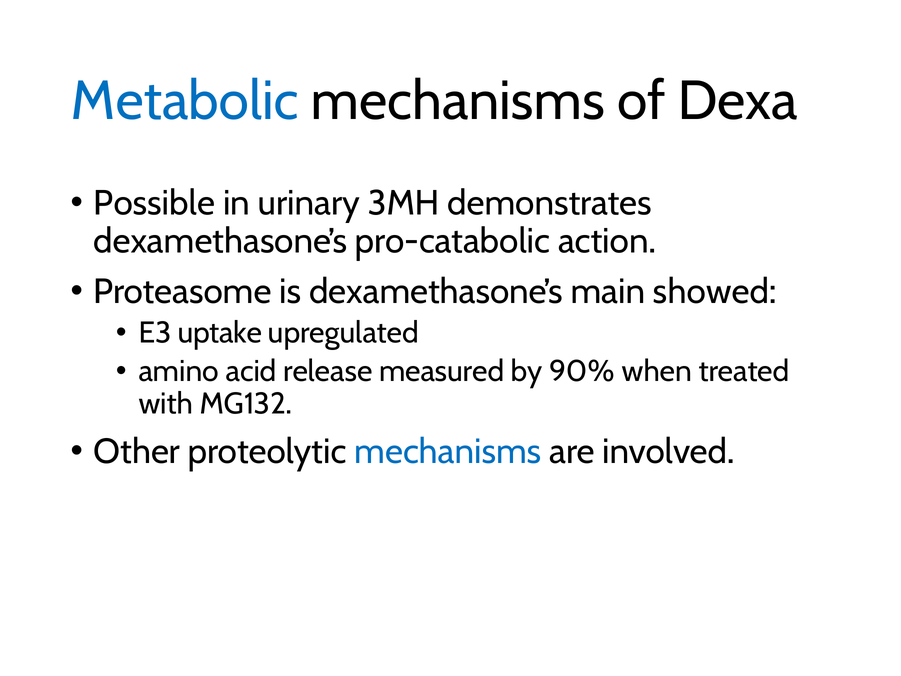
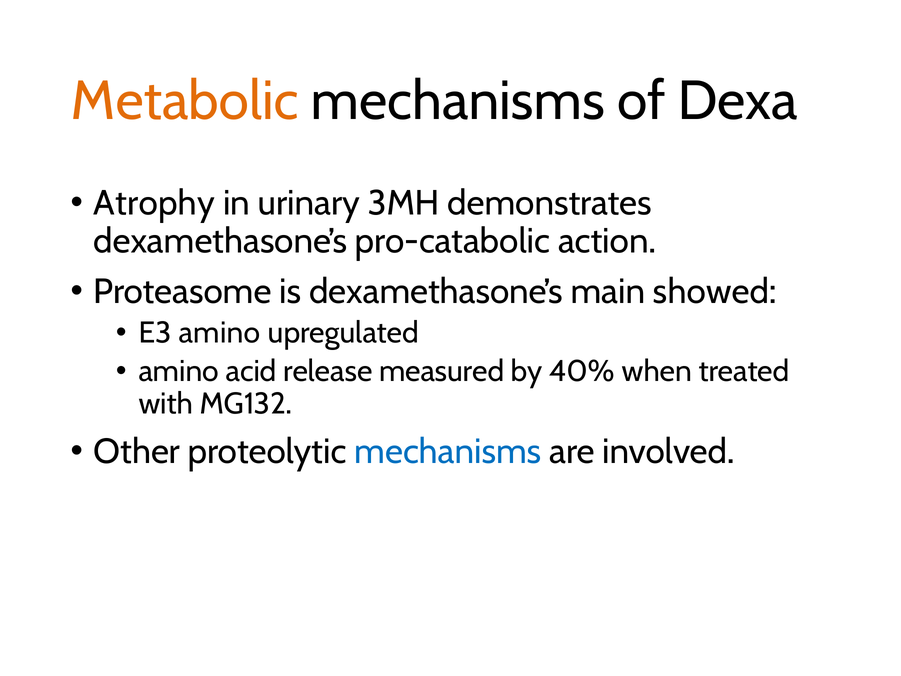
Metabolic colour: blue -> orange
Possible: Possible -> Atrophy
E3 uptake: uptake -> amino
90%: 90% -> 40%
